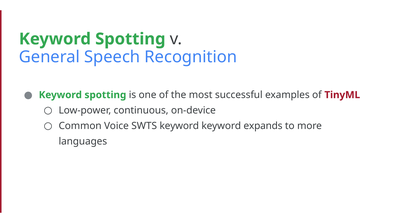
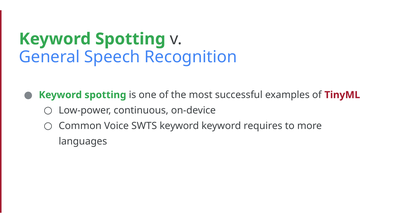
expands: expands -> requires
